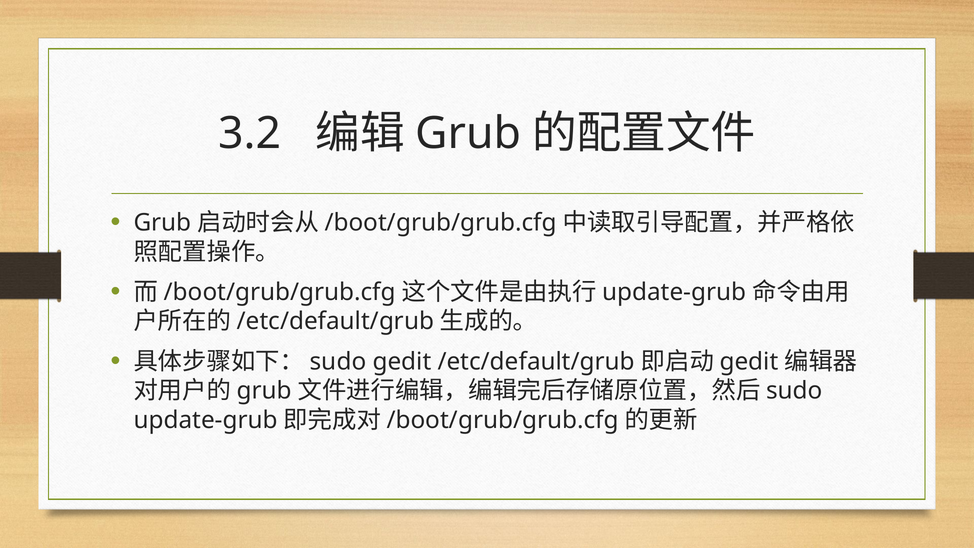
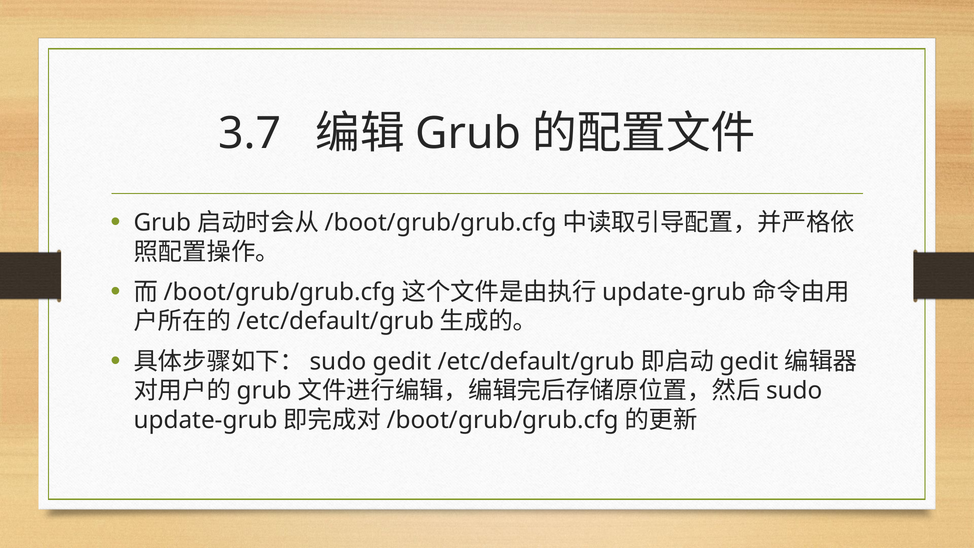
3.2: 3.2 -> 3.7
